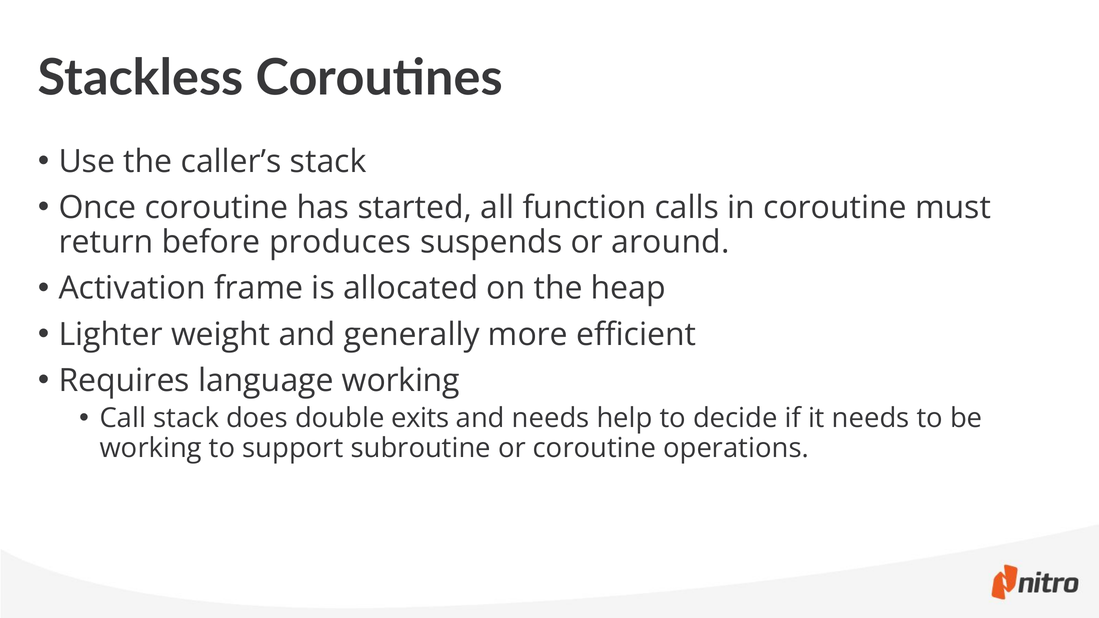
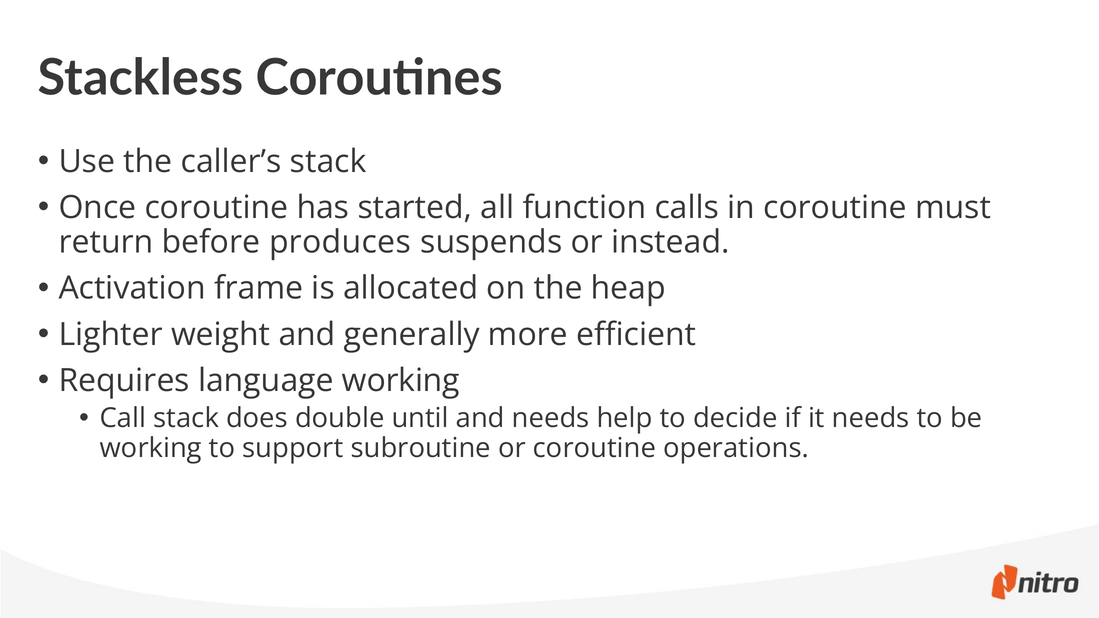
around: around -> instead
exits: exits -> until
